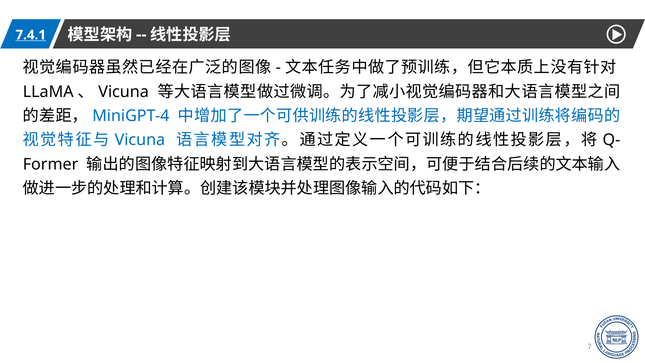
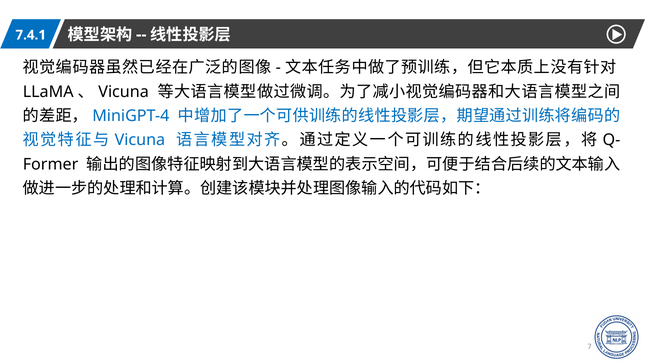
7.4.1 underline: present -> none
